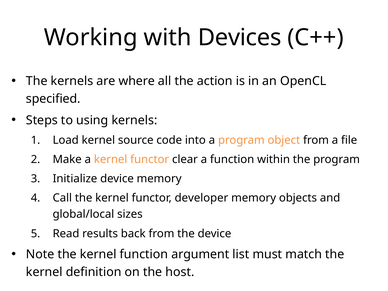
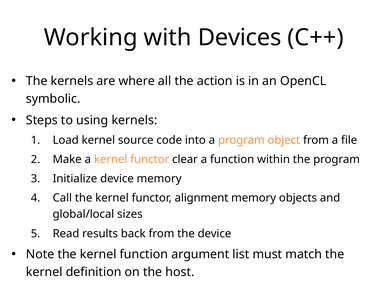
specified: specified -> symbolic
developer: developer -> alignment
